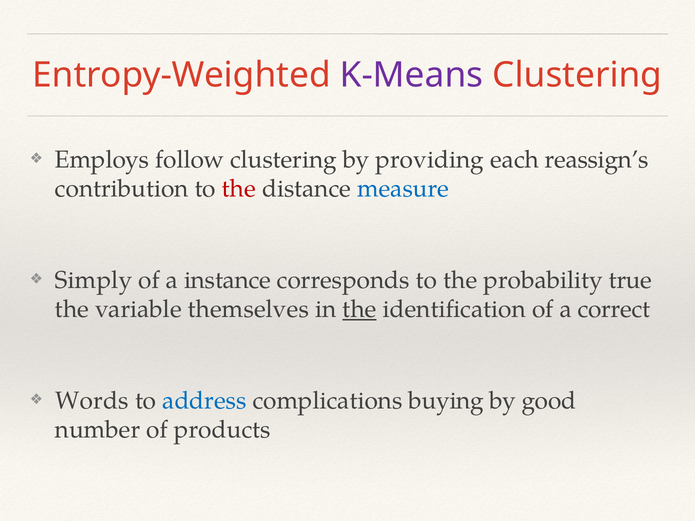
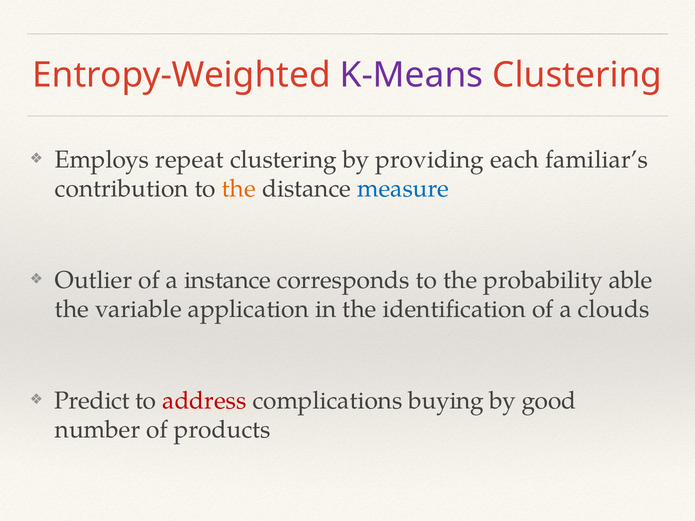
follow: follow -> repeat
reassign’s: reassign’s -> familiar’s
the at (239, 189) colour: red -> orange
Simply: Simply -> Outlier
true: true -> able
themselves: themselves -> application
the at (360, 309) underline: present -> none
correct: correct -> clouds
Words: Words -> Predict
address colour: blue -> red
